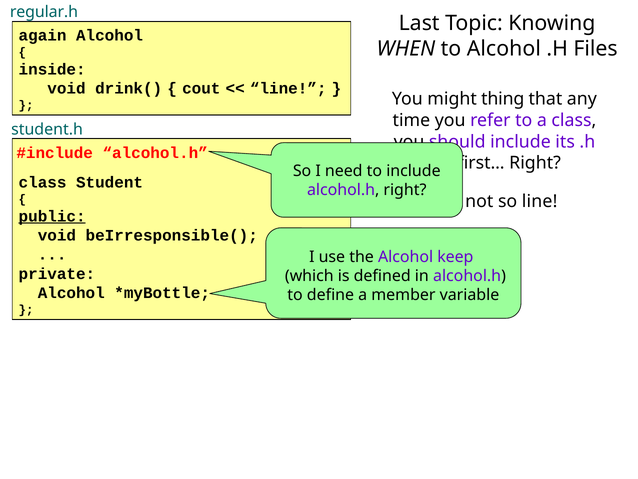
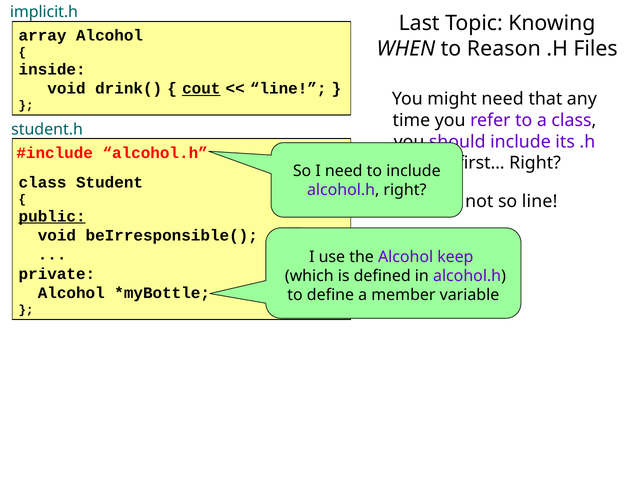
regular.h: regular.h -> implicit.h
again: again -> array
to Alcohol: Alcohol -> Reason
cout underline: none -> present
might thing: thing -> need
